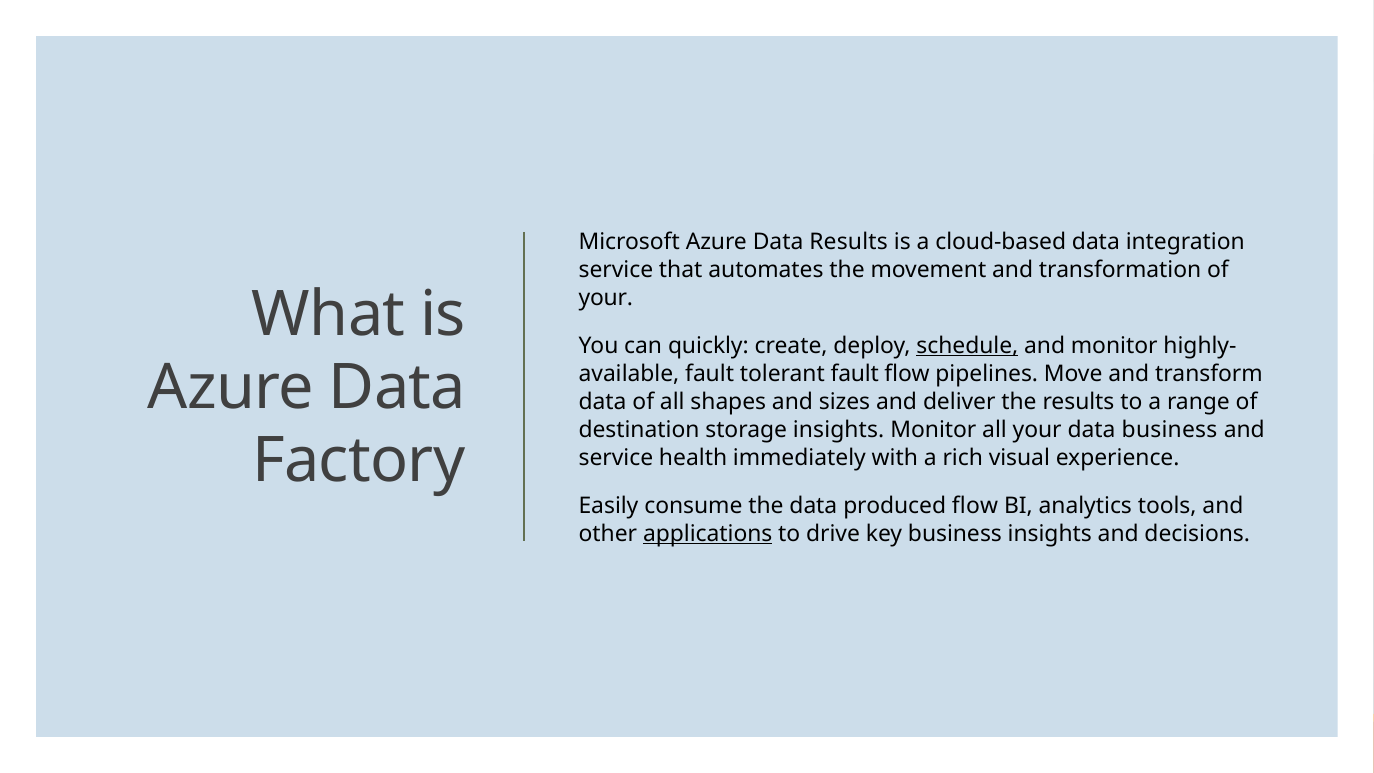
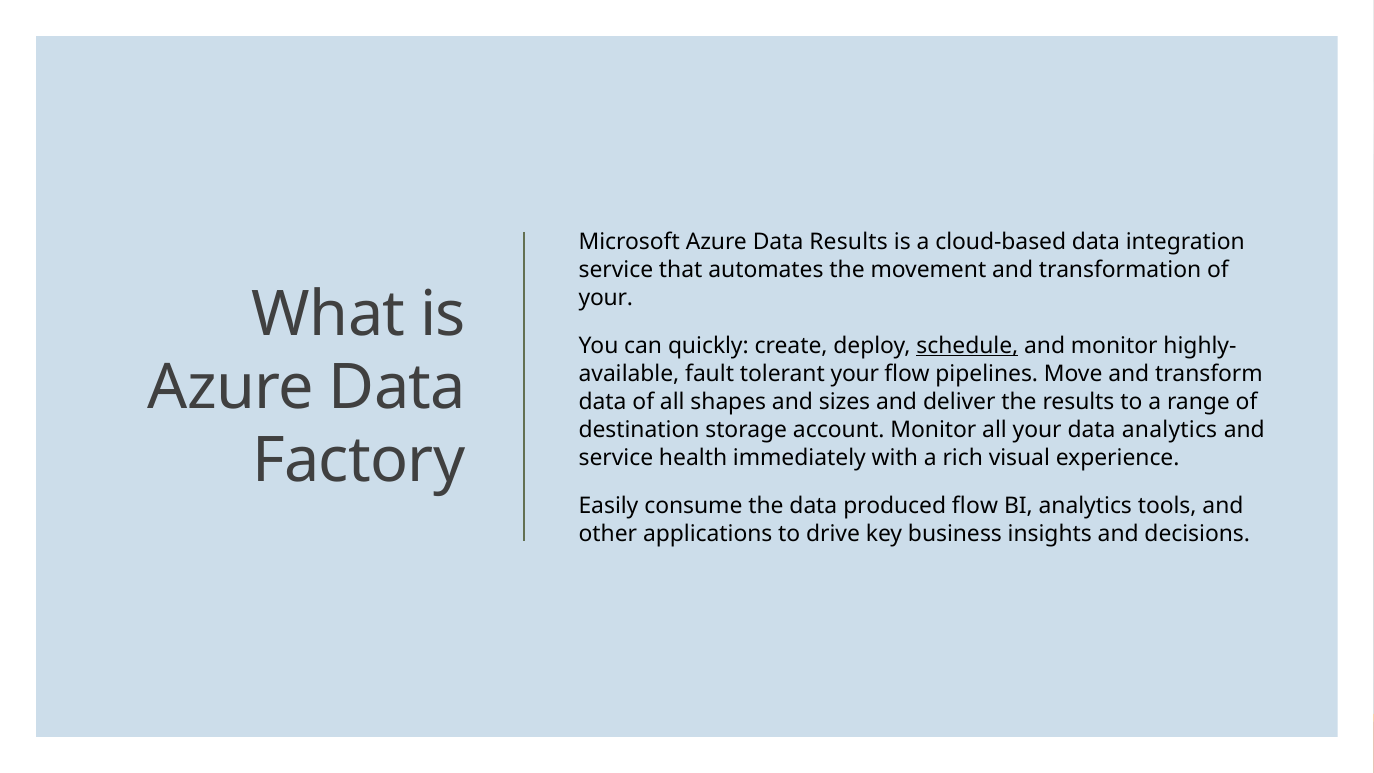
tolerant fault: fault -> your
storage insights: insights -> account
data business: business -> analytics
applications underline: present -> none
